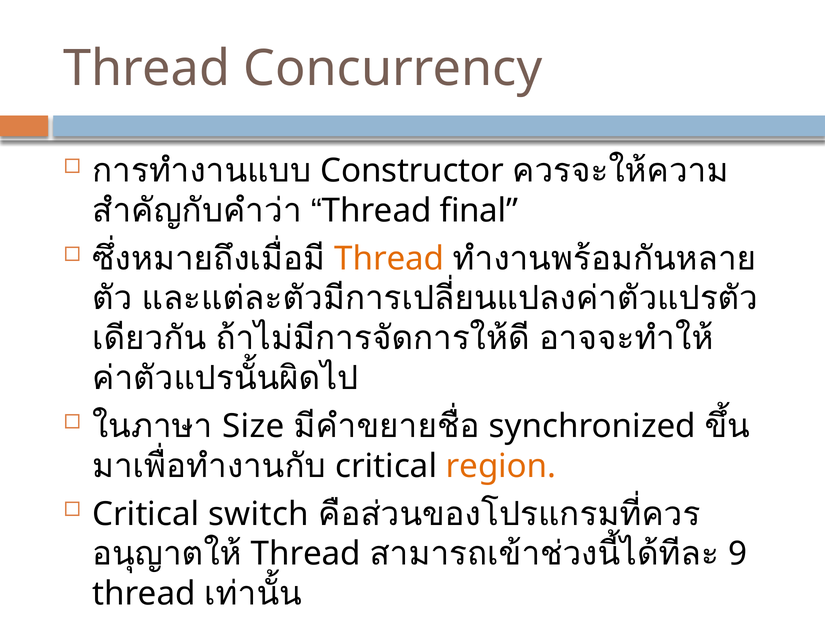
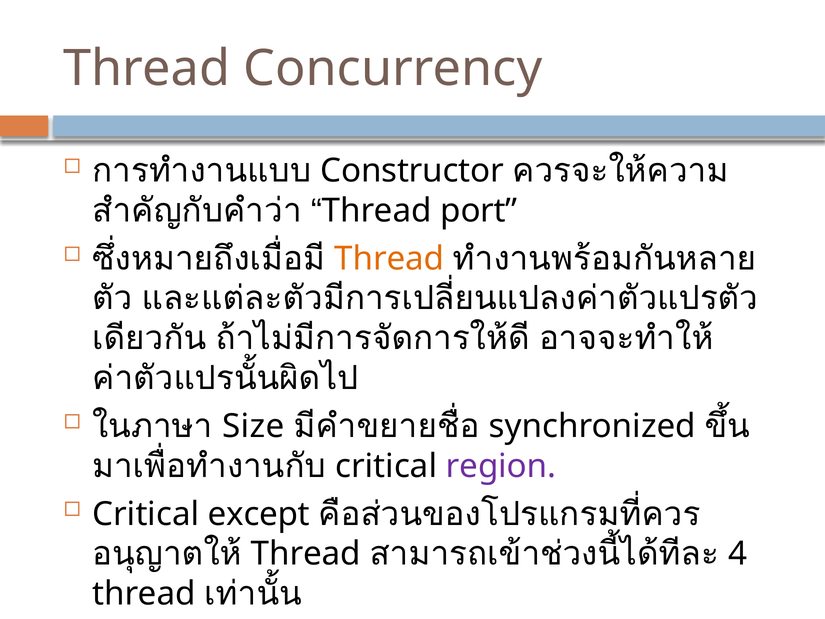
final: final -> port
region colour: orange -> purple
switch: switch -> except
9: 9 -> 4
